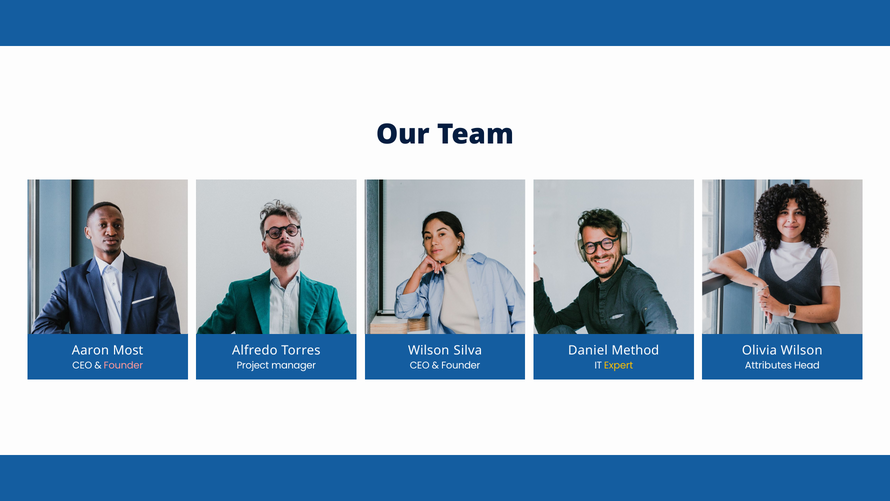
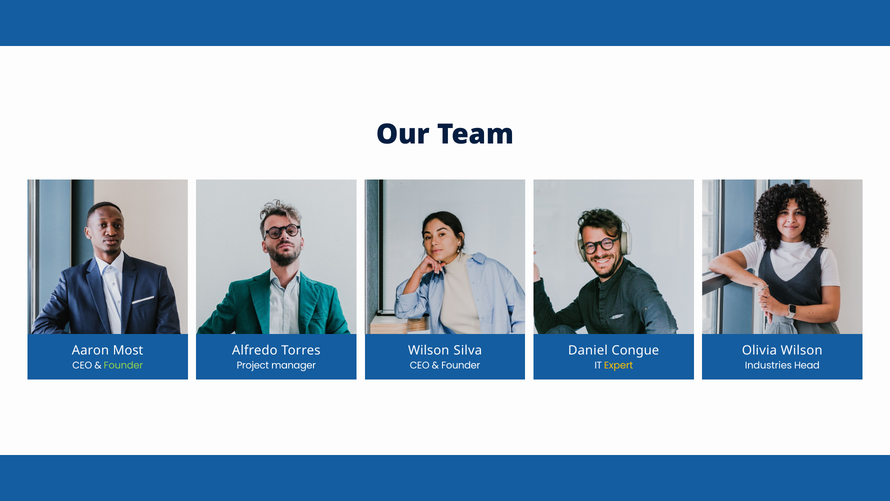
Method: Method -> Congue
Founder at (123, 365) colour: pink -> light green
Attributes: Attributes -> Industries
